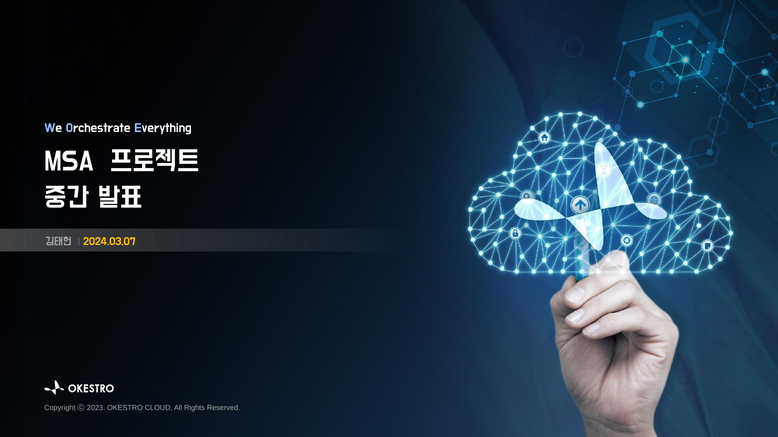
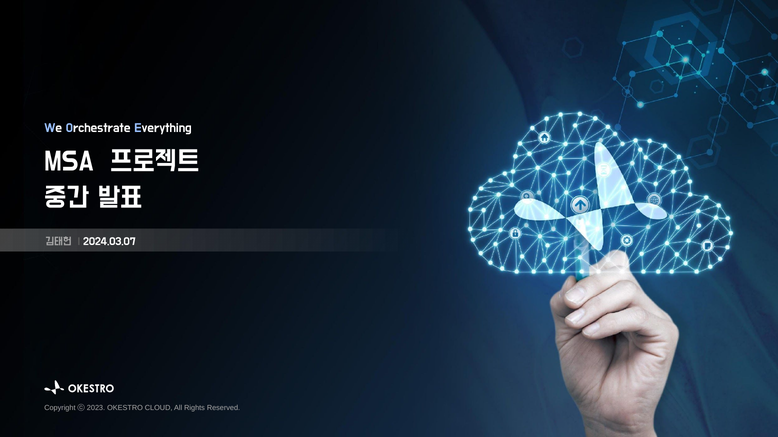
2024.03.07 colour: yellow -> white
